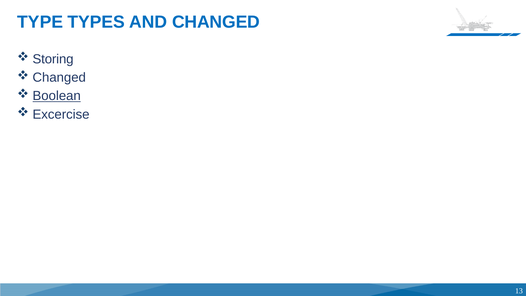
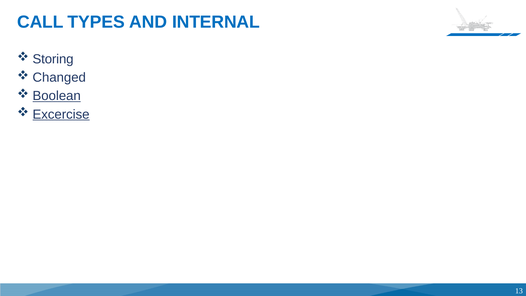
TYPE: TYPE -> CALL
AND CHANGED: CHANGED -> INTERNAL
Excercise underline: none -> present
